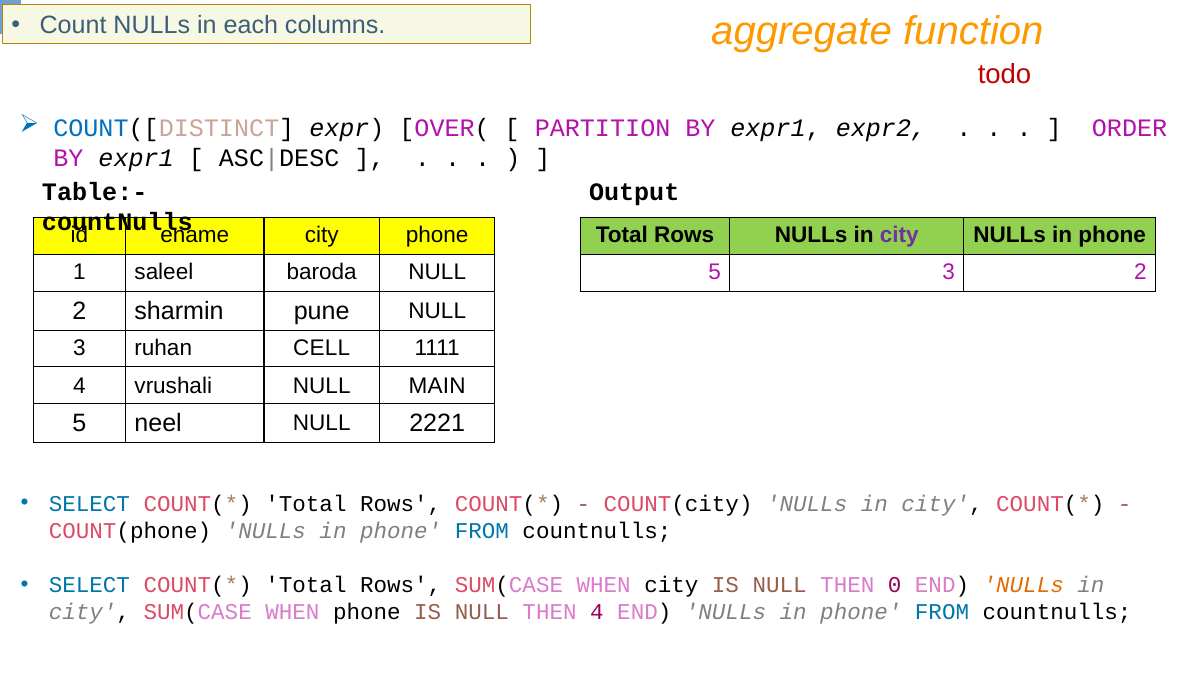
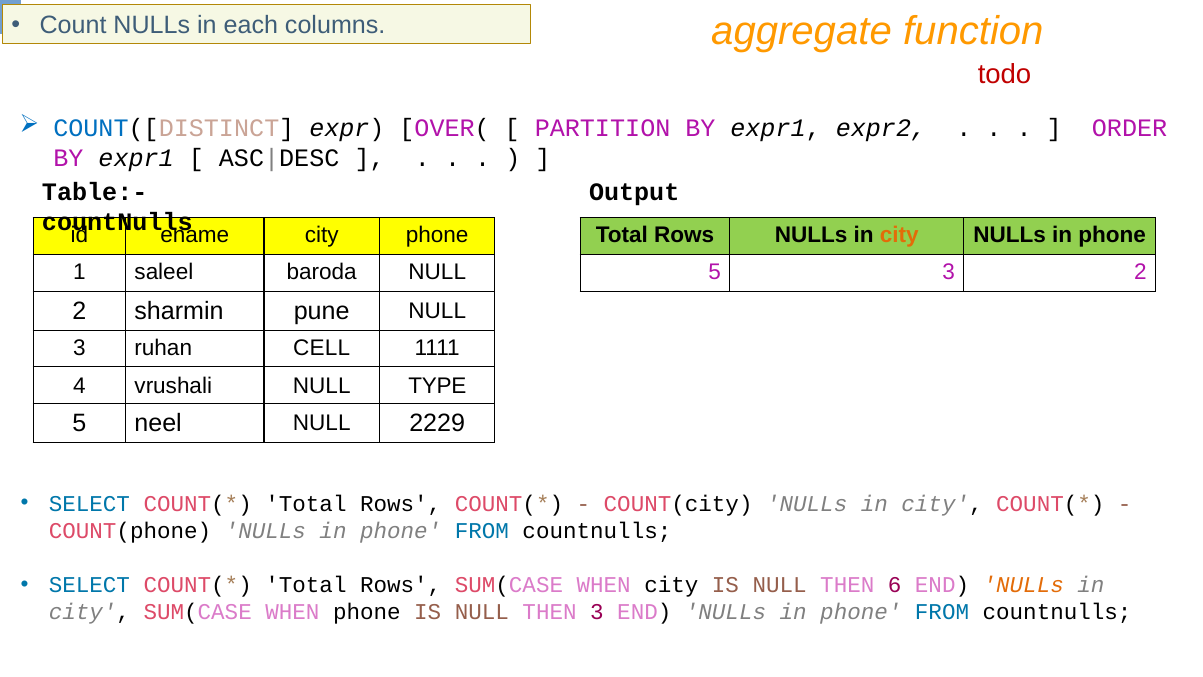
city at (899, 235) colour: purple -> orange
MAIN: MAIN -> TYPE
2221: 2221 -> 2229
0: 0 -> 6
THEN 4: 4 -> 3
